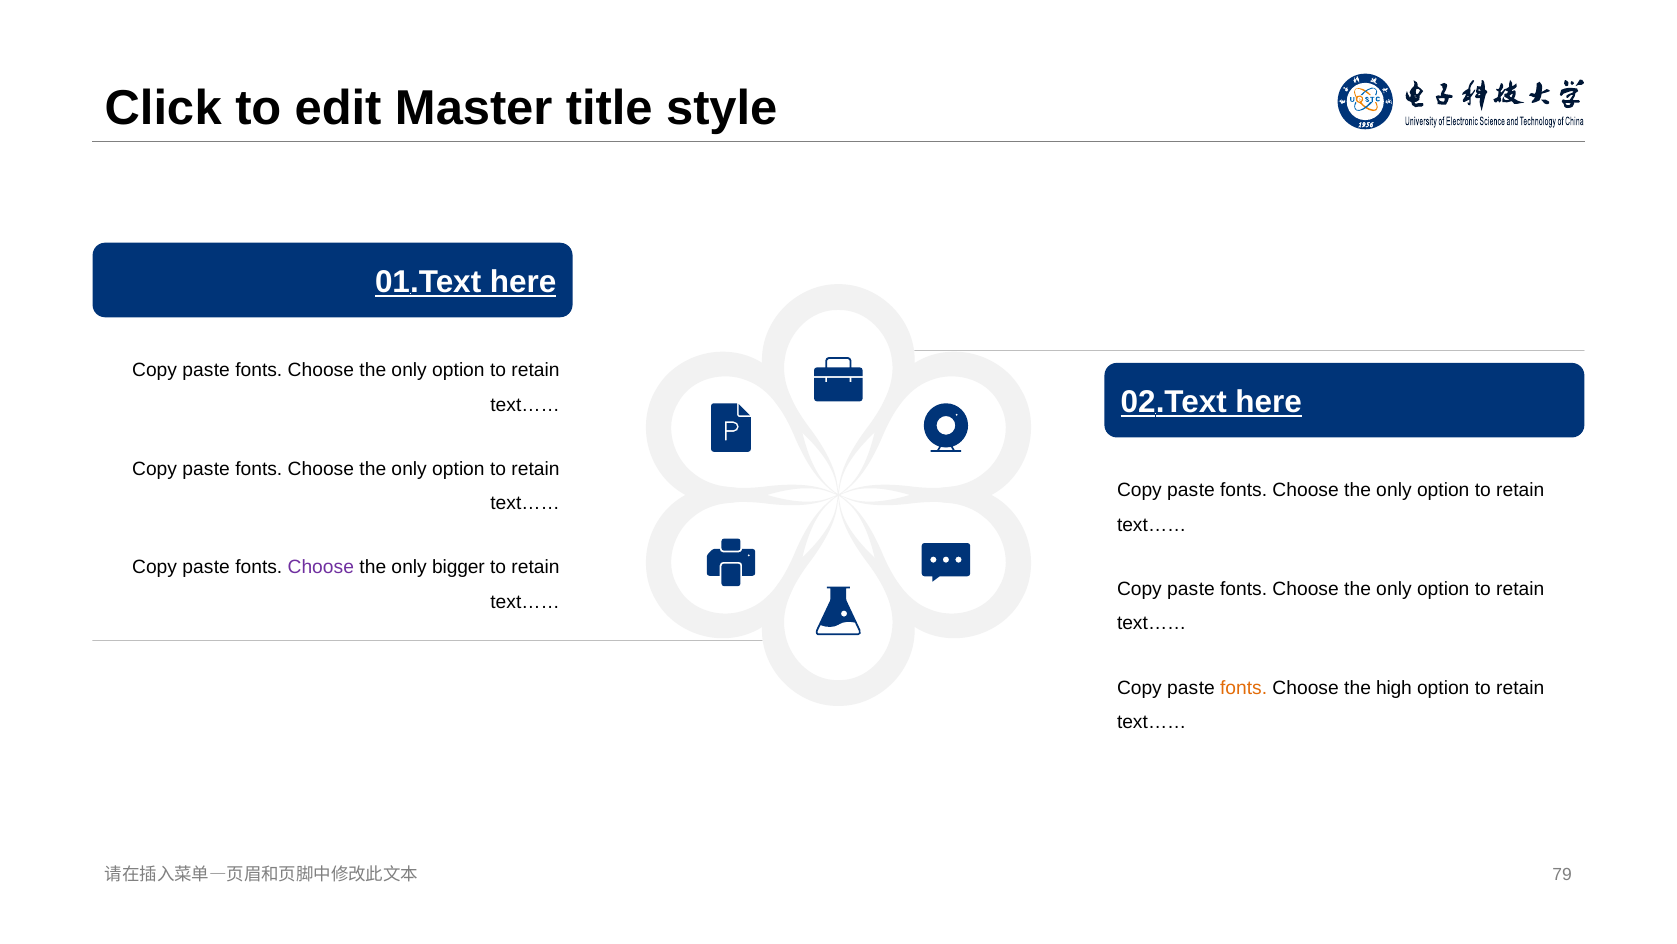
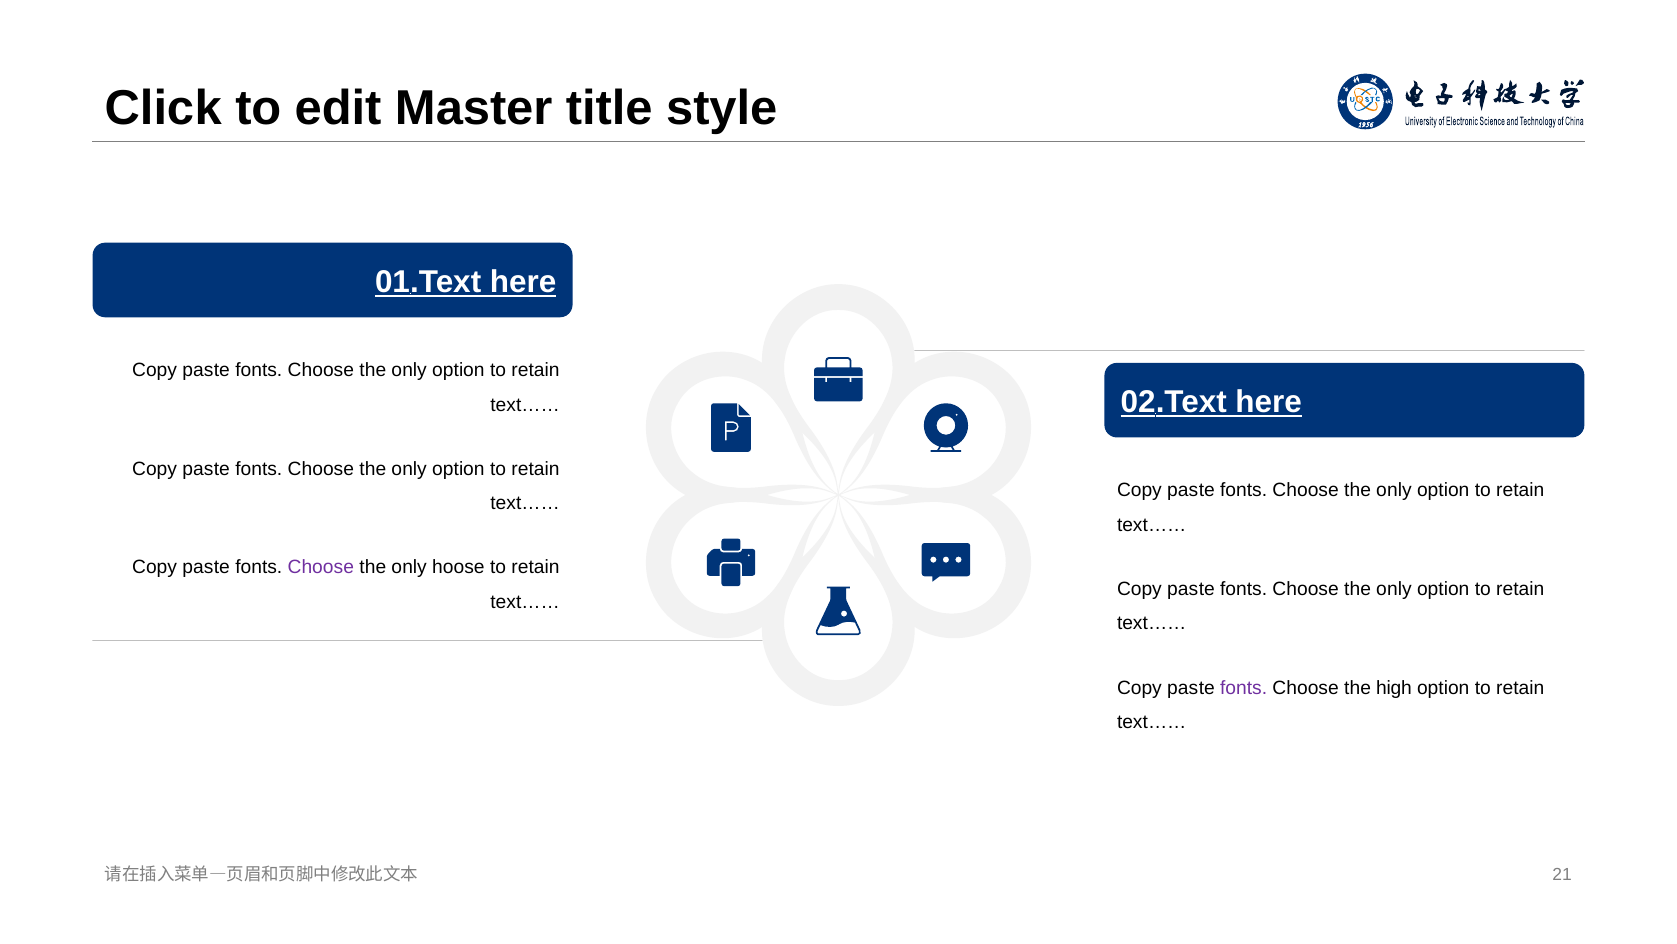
bigger: bigger -> hoose
fonts at (1244, 687) colour: orange -> purple
79: 79 -> 21
